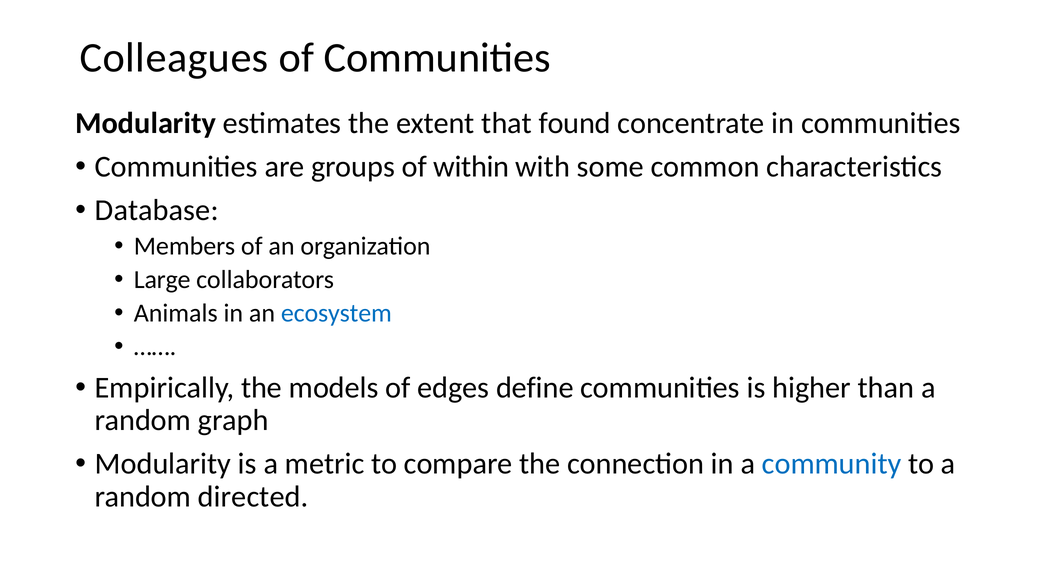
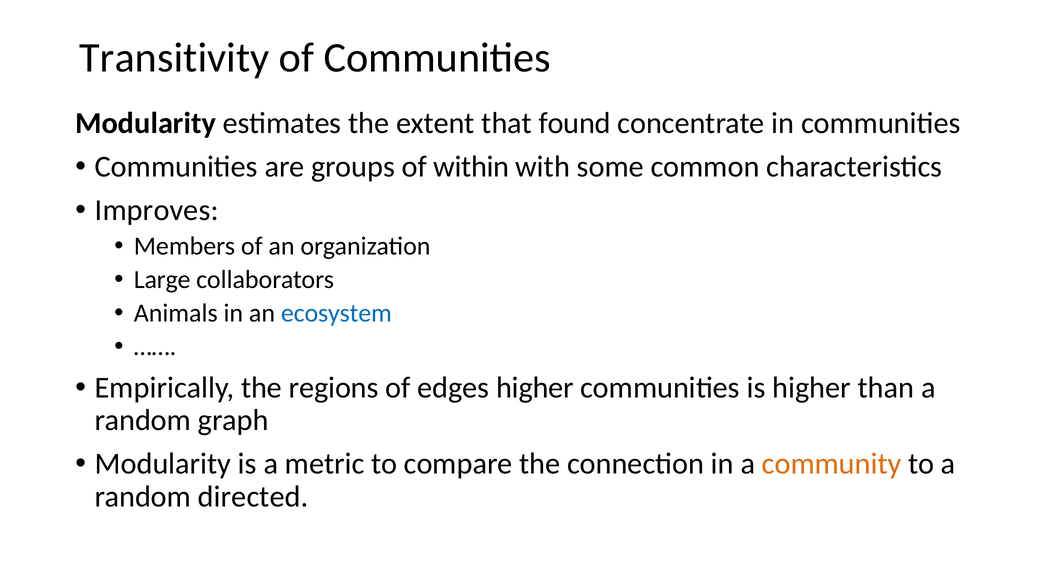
Colleagues: Colleagues -> Transitivity
Database: Database -> Improves
models: models -> regions
edges define: define -> higher
community colour: blue -> orange
